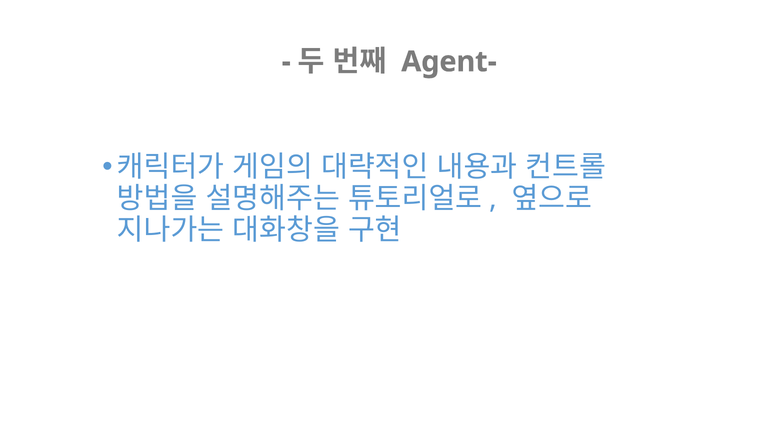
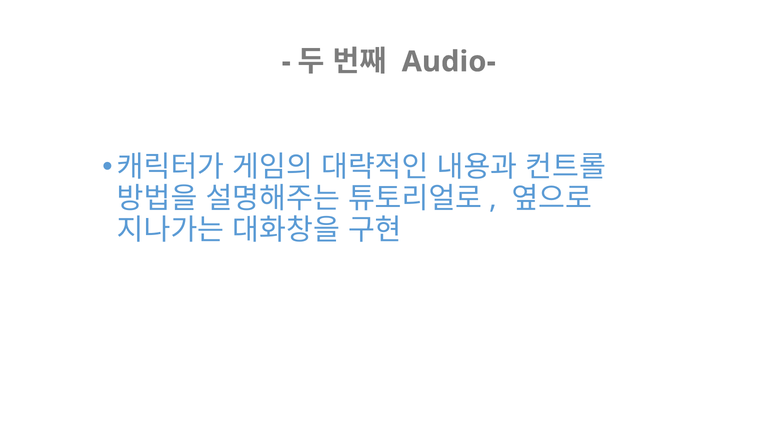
Agent-: Agent- -> Audio-
